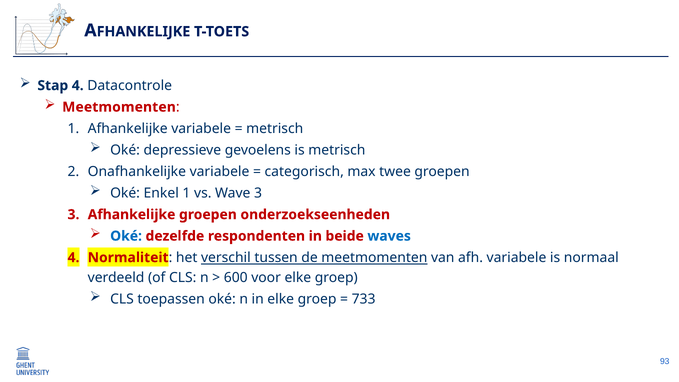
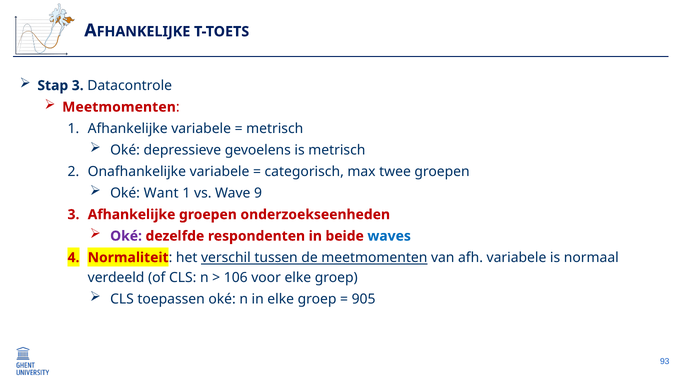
Stap 4: 4 -> 3
Enkel: Enkel -> Want
Wave 3: 3 -> 9
Oké at (126, 236) colour: blue -> purple
600: 600 -> 106
733: 733 -> 905
